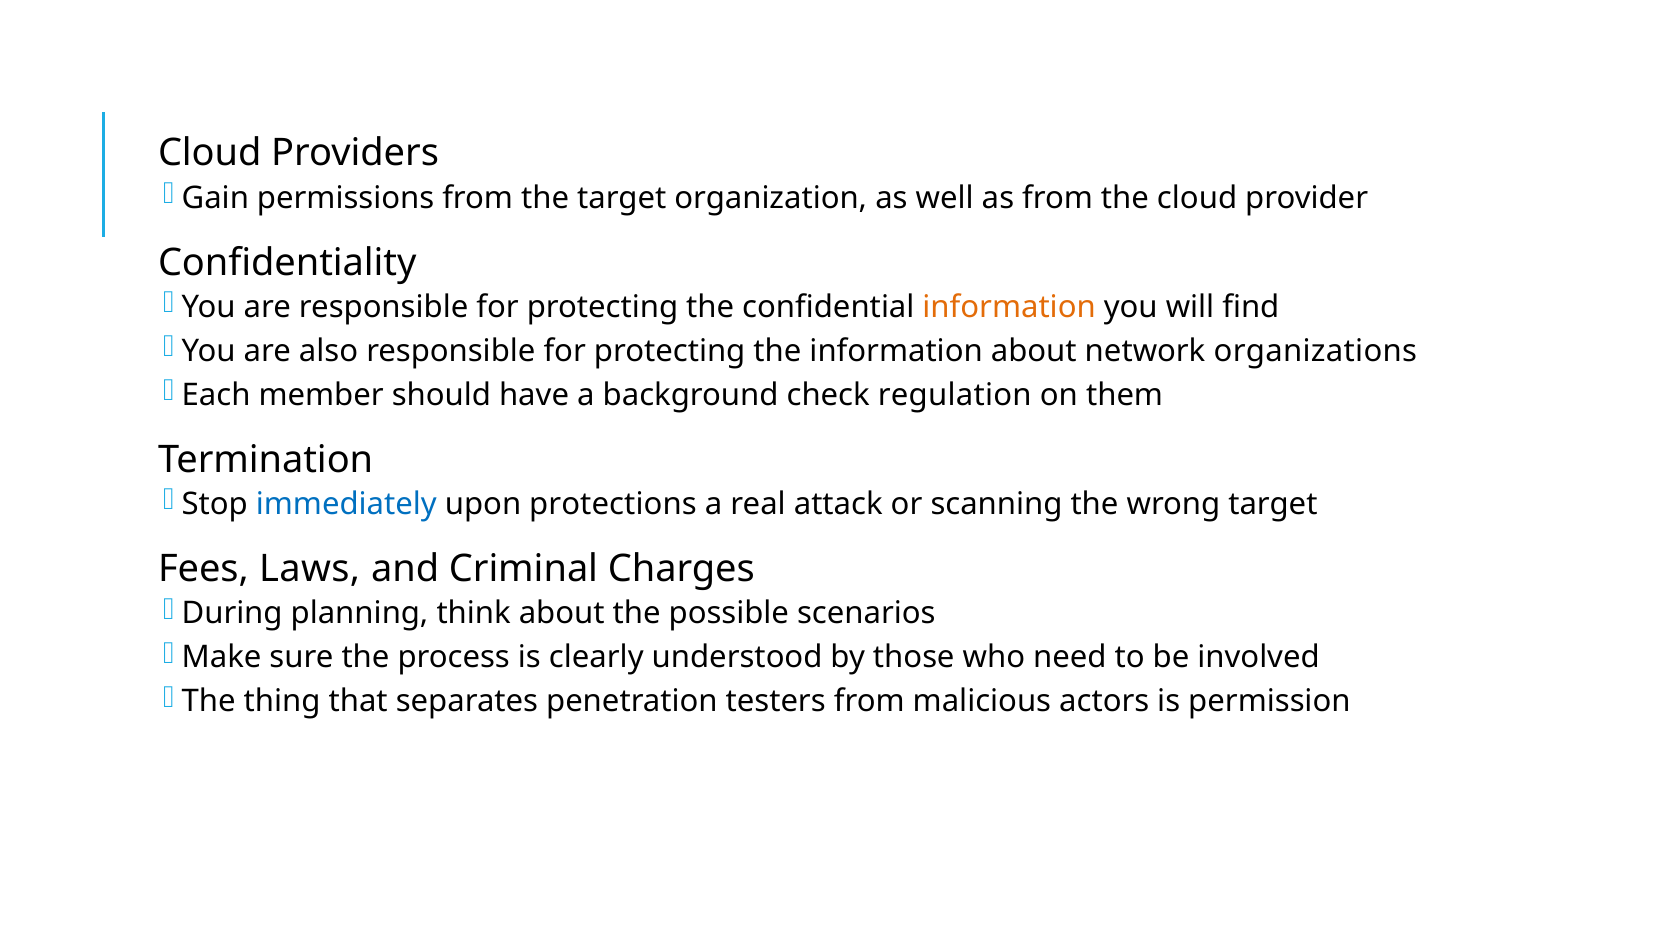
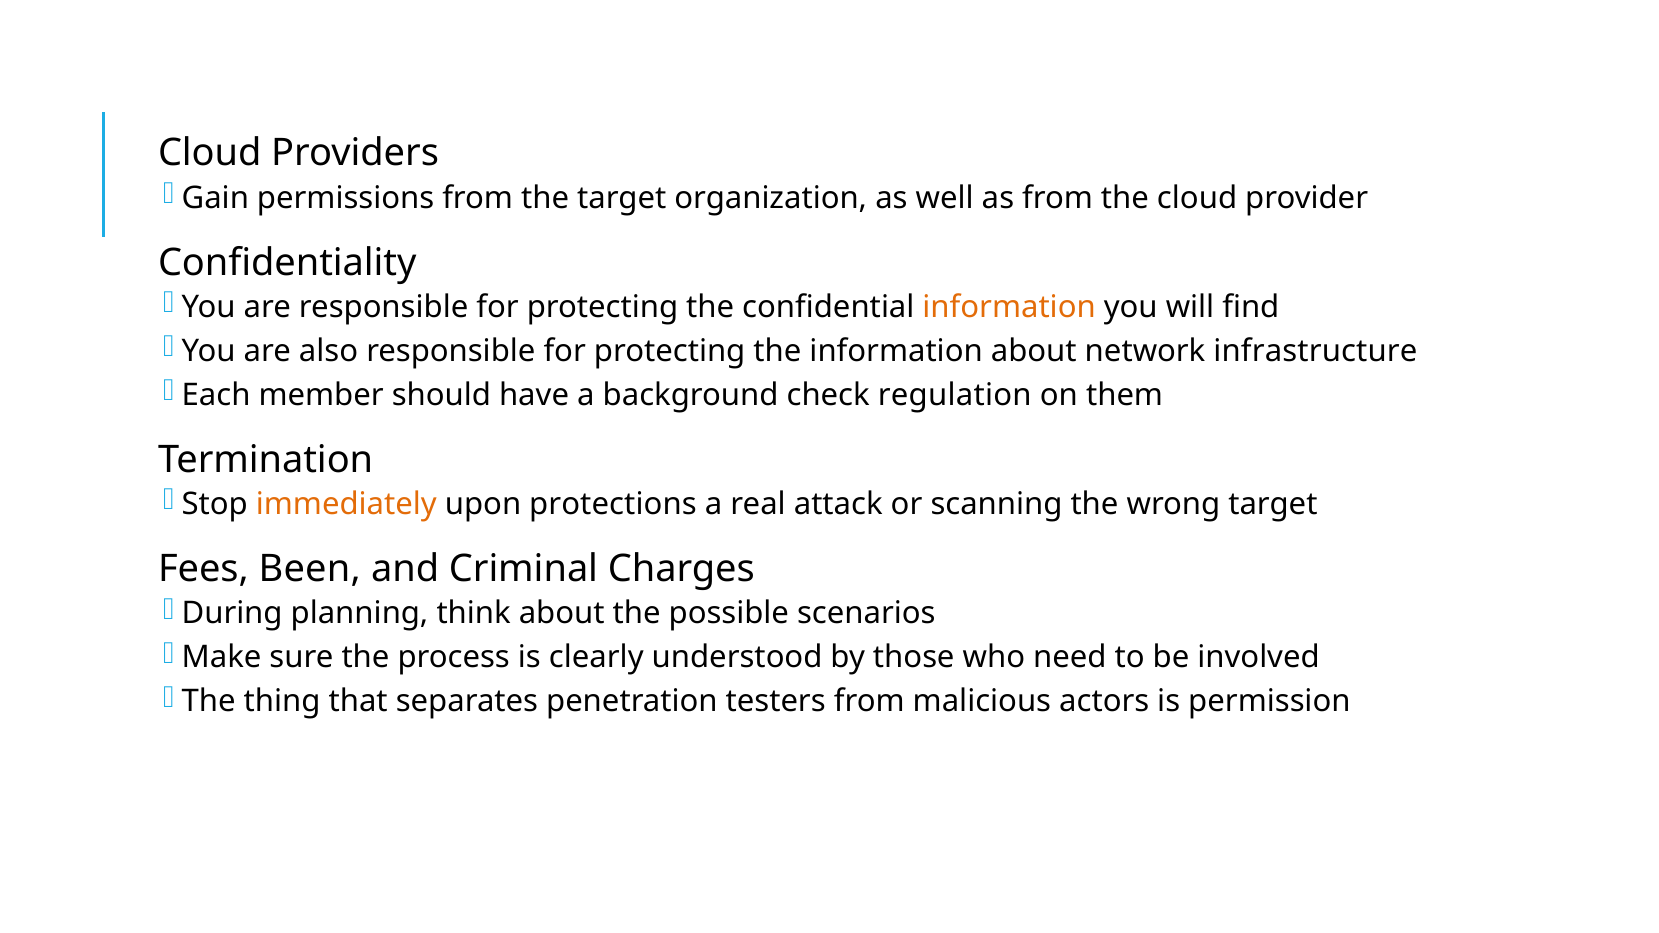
organizations: organizations -> infrastructure
immediately colour: blue -> orange
Laws: Laws -> Been
